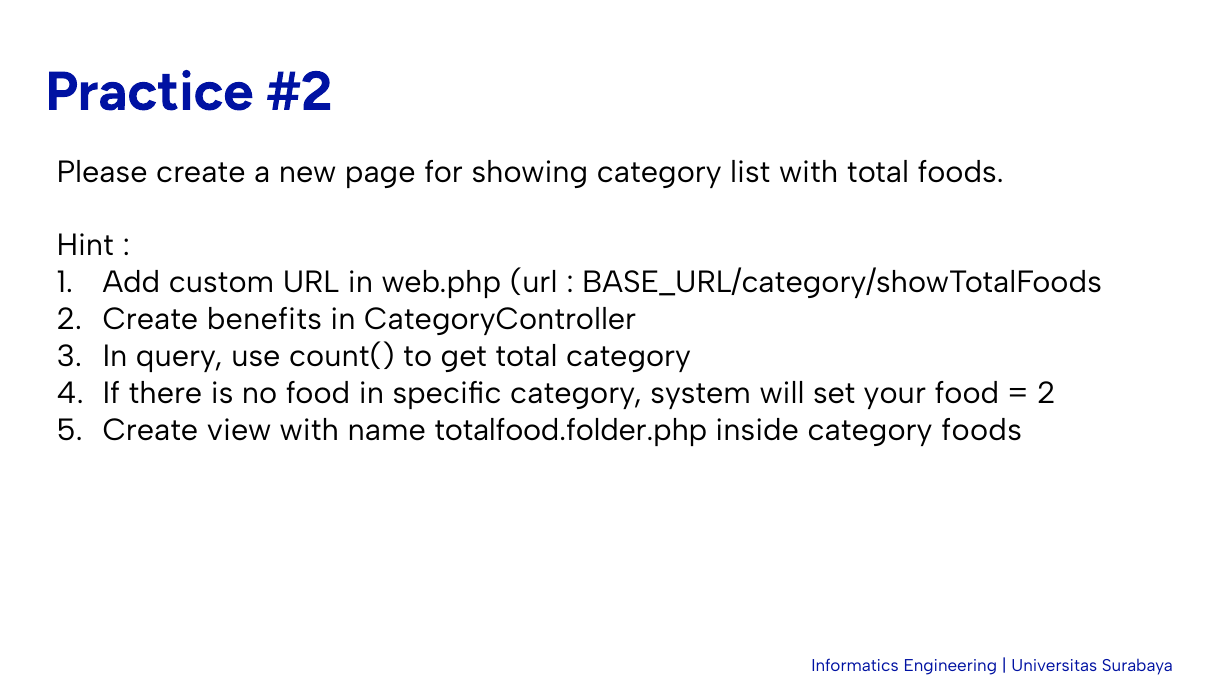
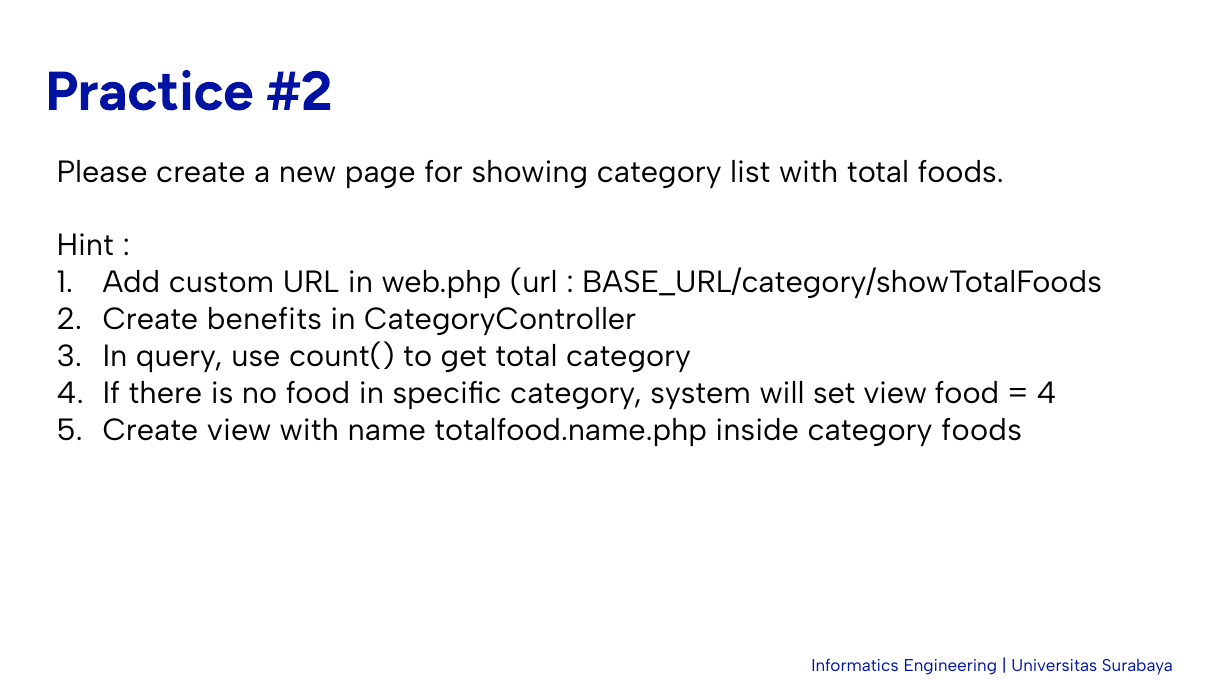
set your: your -> view
2 at (1046, 393): 2 -> 4
totalfood.folder.php: totalfood.folder.php -> totalfood.name.php
